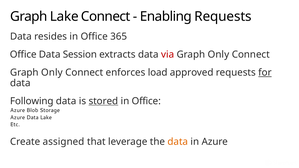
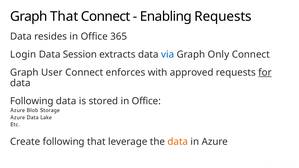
Graph Lake: Lake -> That
Office at (23, 55): Office -> Login
via colour: red -> blue
Only at (52, 73): Only -> User
load: load -> with
stored underline: present -> none
Create assigned: assigned -> following
